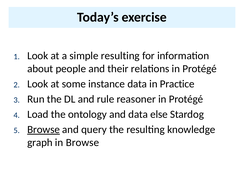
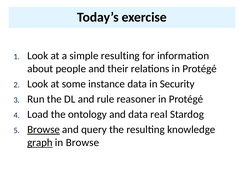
Practice: Practice -> Security
else: else -> real
graph underline: none -> present
